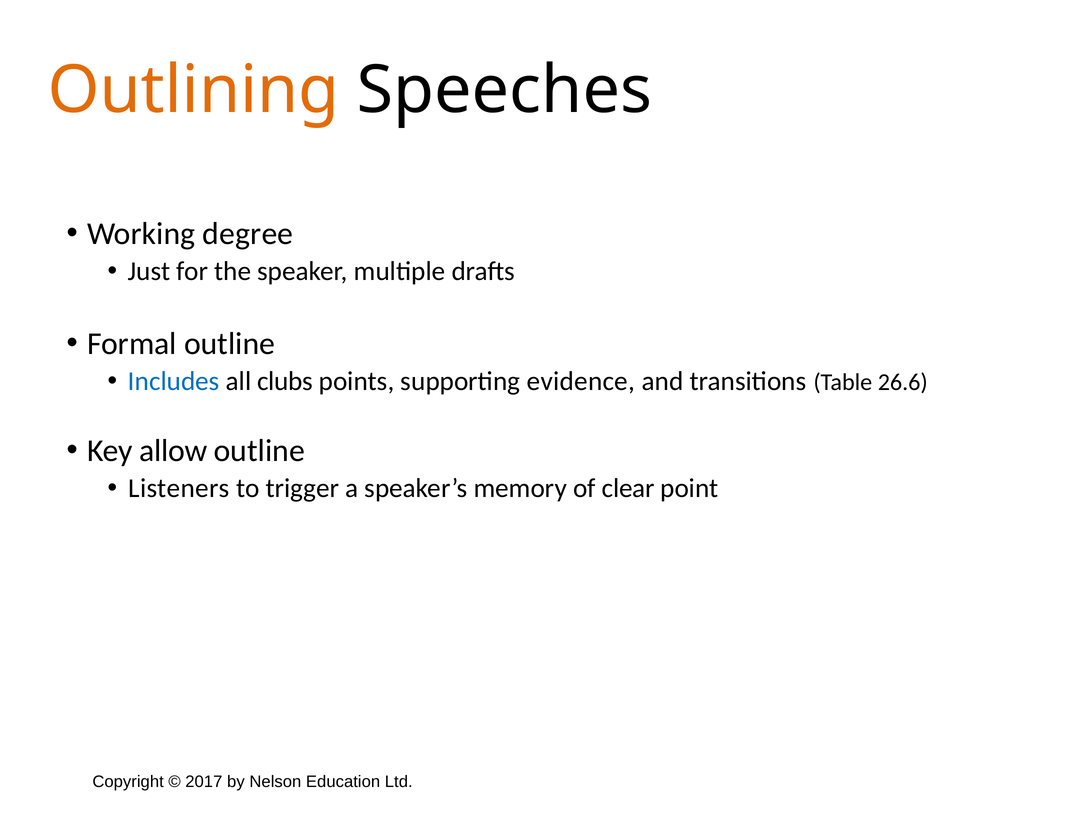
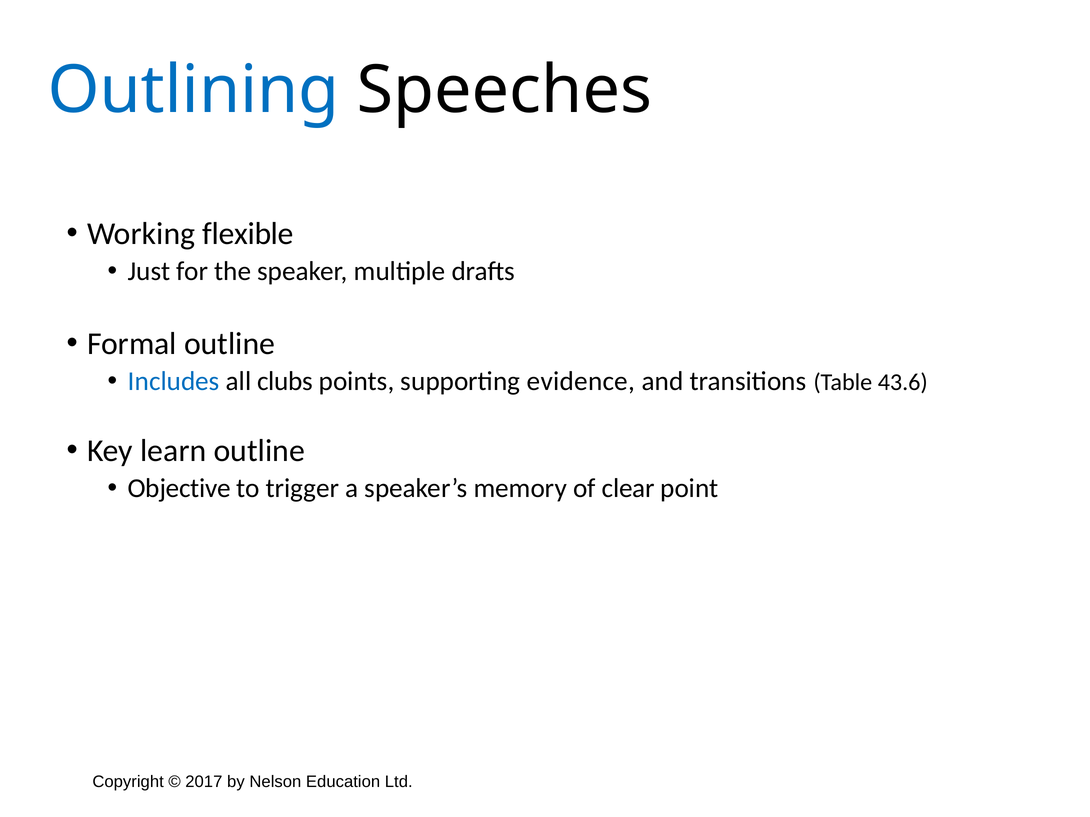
Outlining colour: orange -> blue
degree: degree -> flexible
26.6: 26.6 -> 43.6
allow: allow -> learn
Listeners: Listeners -> Objective
